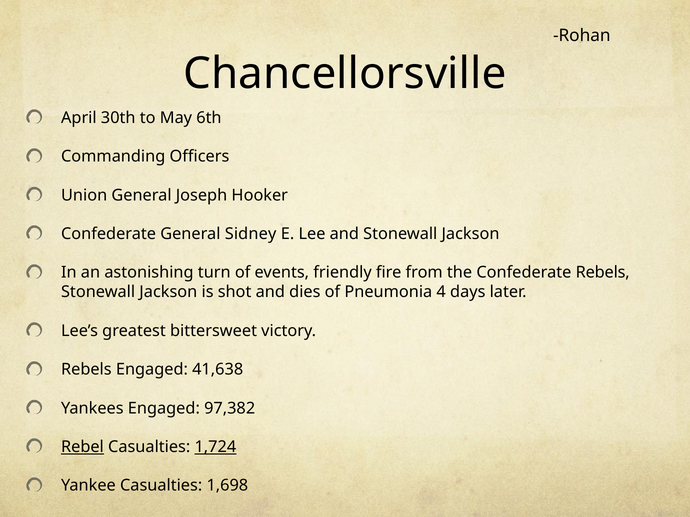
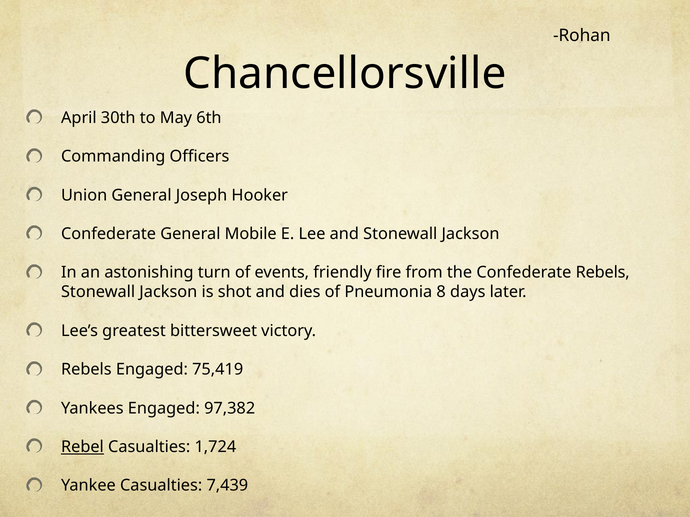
Sidney: Sidney -> Mobile
4: 4 -> 8
41,638: 41,638 -> 75,419
1,724 underline: present -> none
1,698: 1,698 -> 7,439
